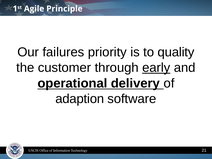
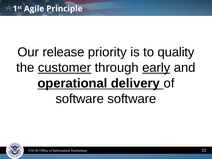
failures: failures -> release
customer underline: none -> present
adaption at (80, 99): adaption -> software
